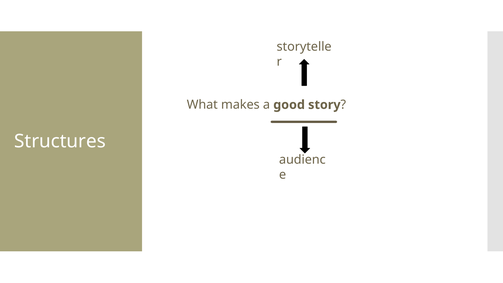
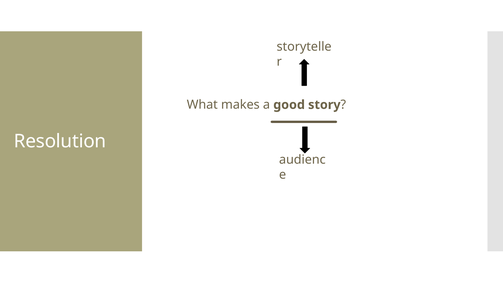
Structures: Structures -> Resolution
